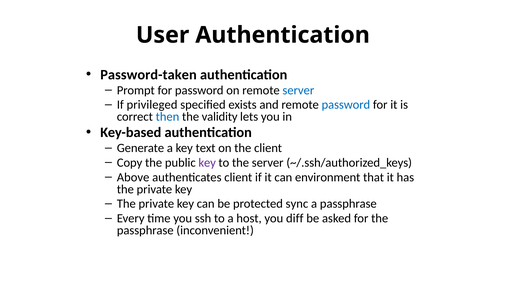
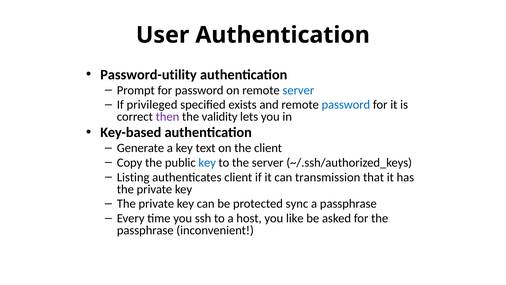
Password-taken: Password-taken -> Password-utility
then colour: blue -> purple
key at (207, 162) colour: purple -> blue
Above: Above -> Listing
environment: environment -> transmission
diff: diff -> like
